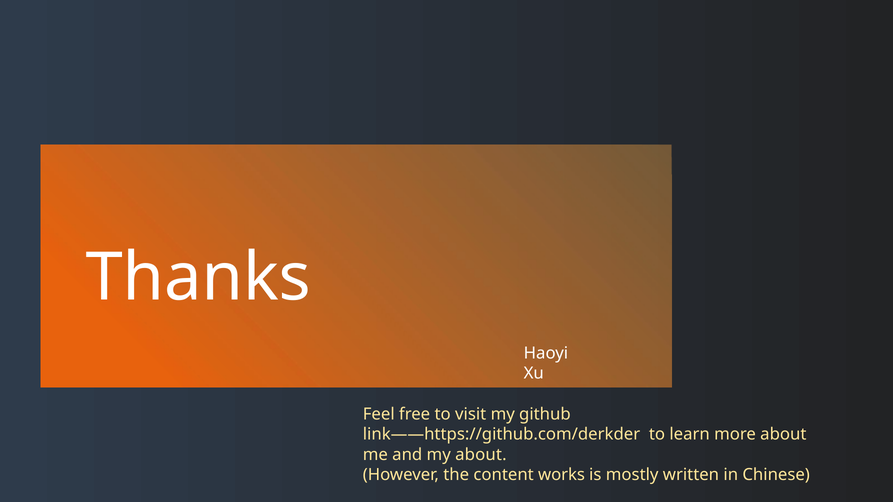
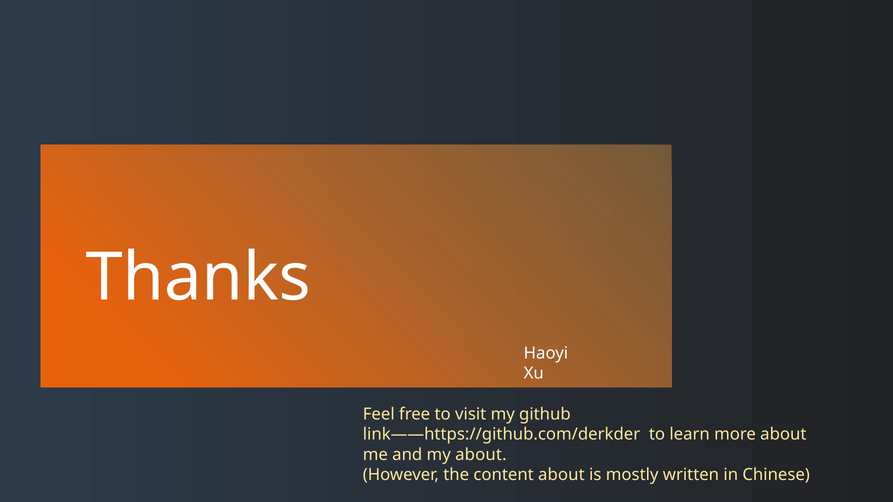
content works: works -> about
